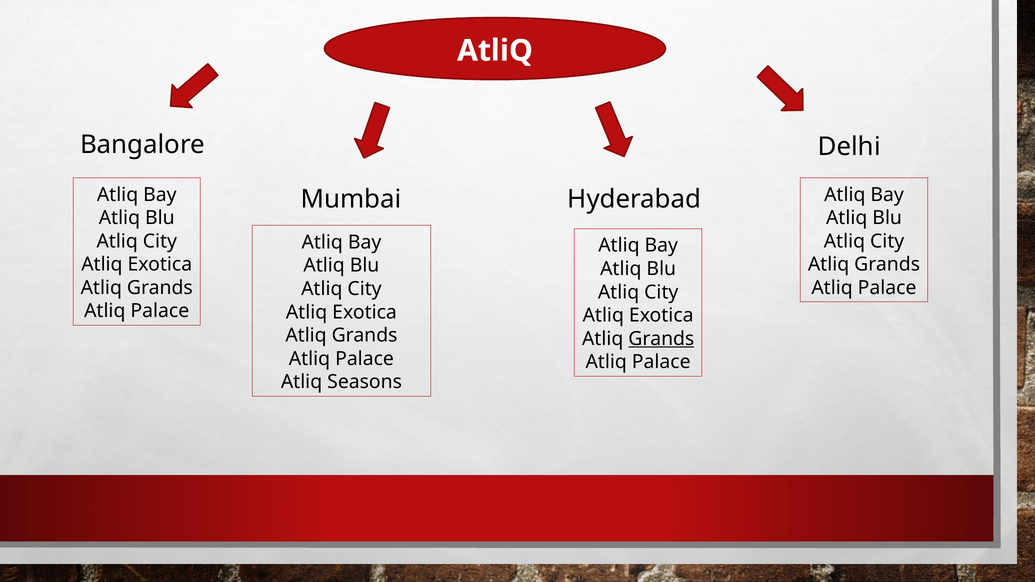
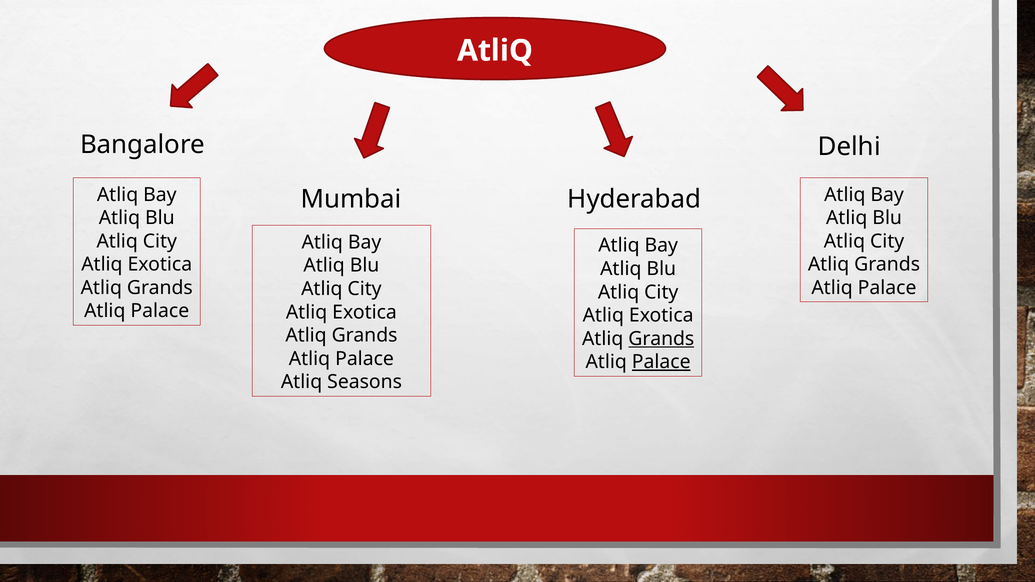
Palace at (661, 362) underline: none -> present
